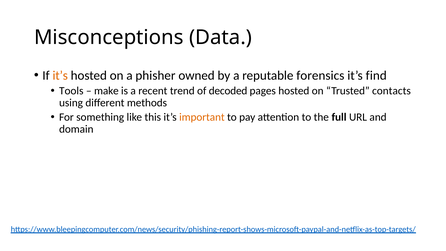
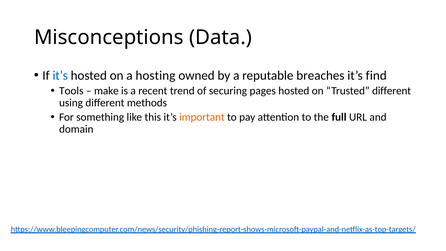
it’s at (60, 75) colour: orange -> blue
phisher: phisher -> hosting
forensics: forensics -> breaches
decoded: decoded -> securing
Trusted contacts: contacts -> different
